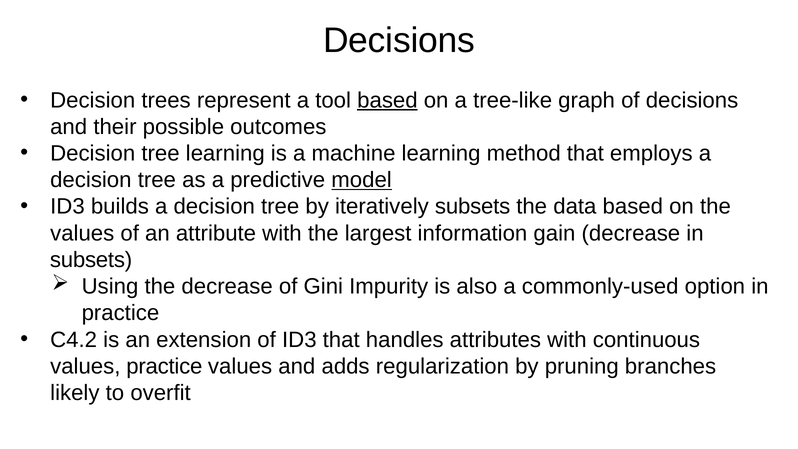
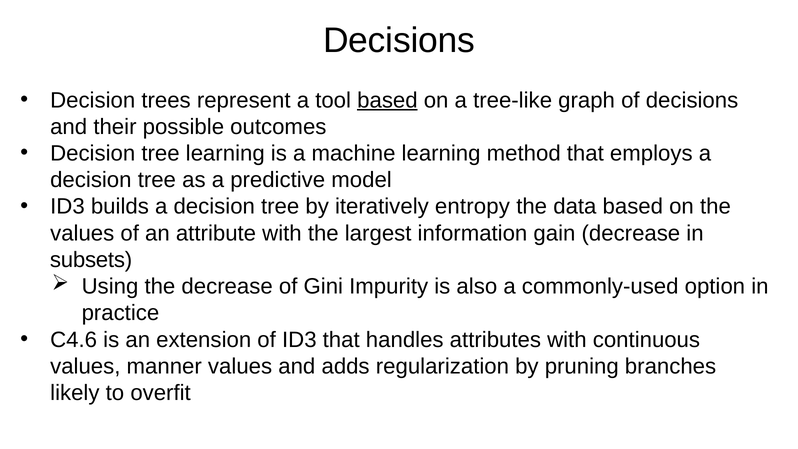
model underline: present -> none
iteratively subsets: subsets -> entropy
C4.2: C4.2 -> C4.6
values practice: practice -> manner
